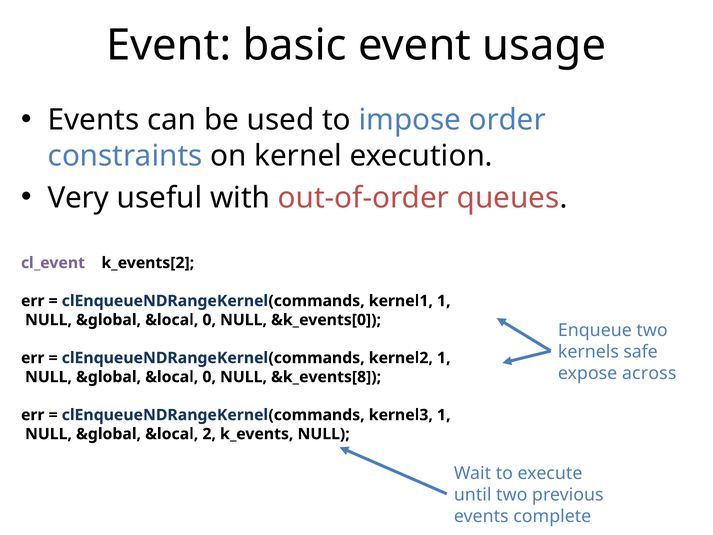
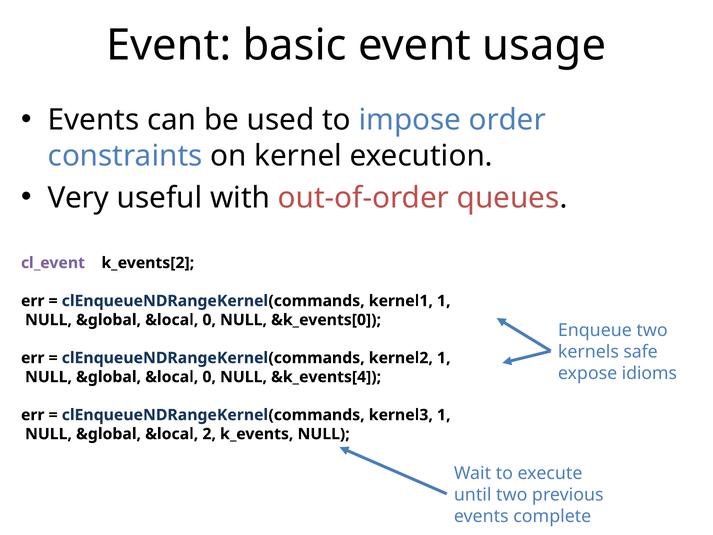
across: across -> idioms
&k_events[8: &k_events[8 -> &k_events[4
